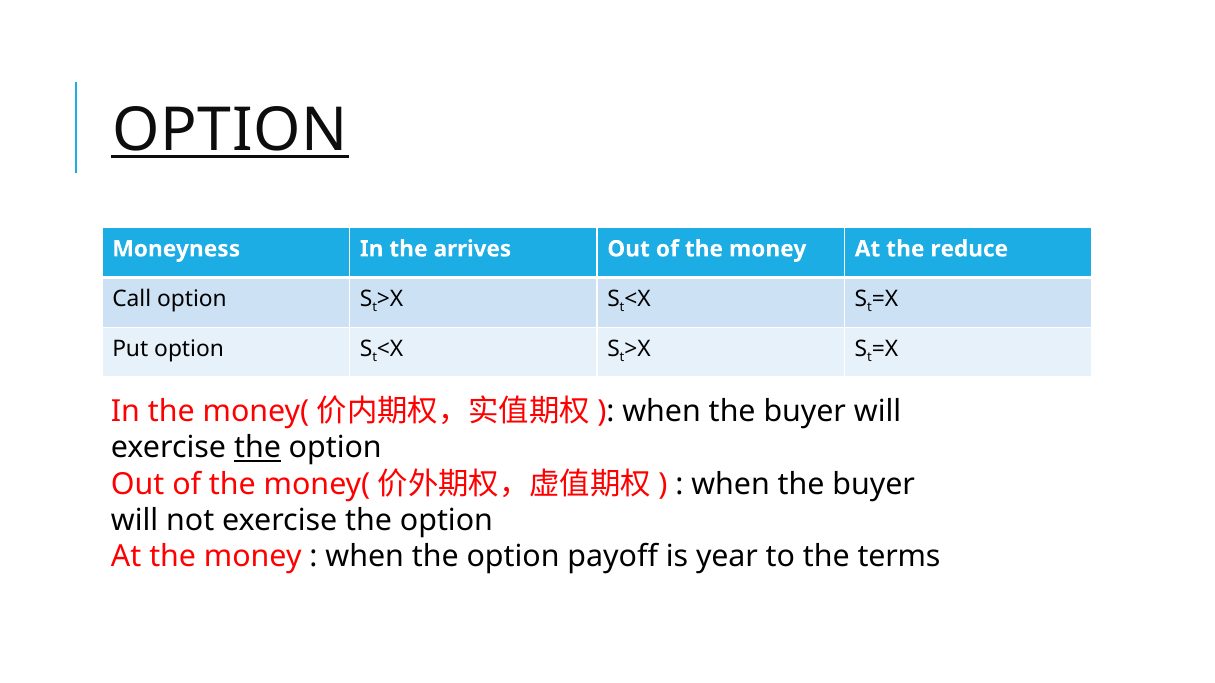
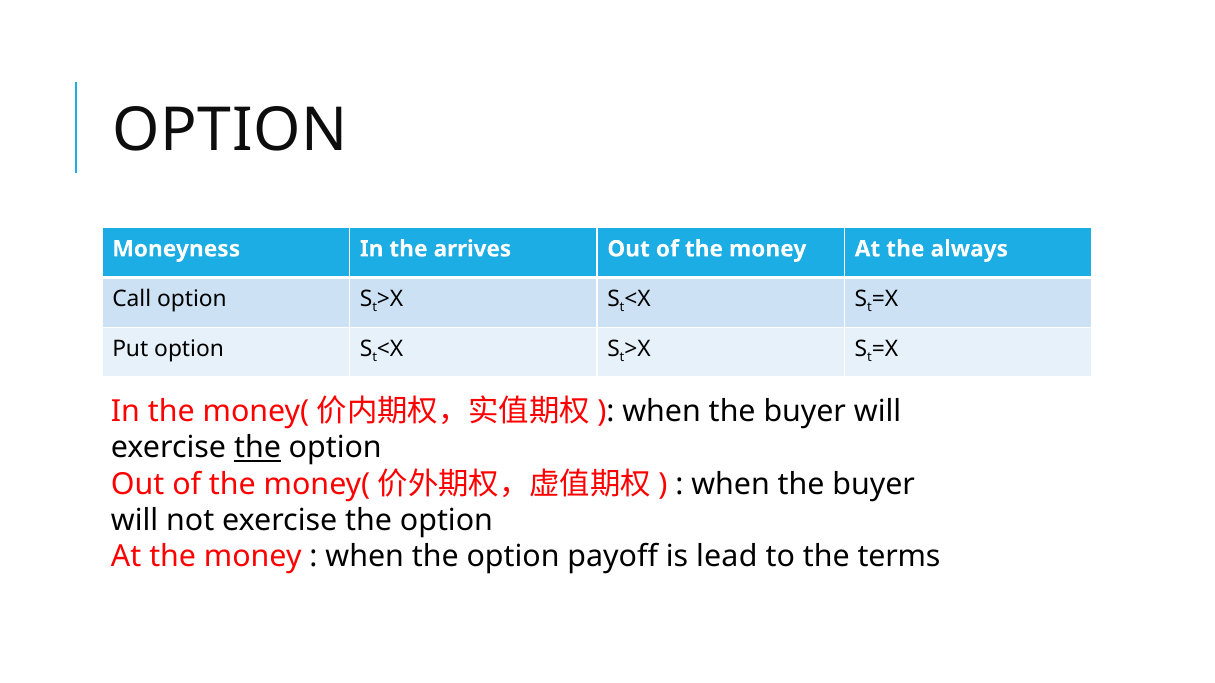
OPTION at (230, 130) underline: present -> none
reduce: reduce -> always
year: year -> lead
